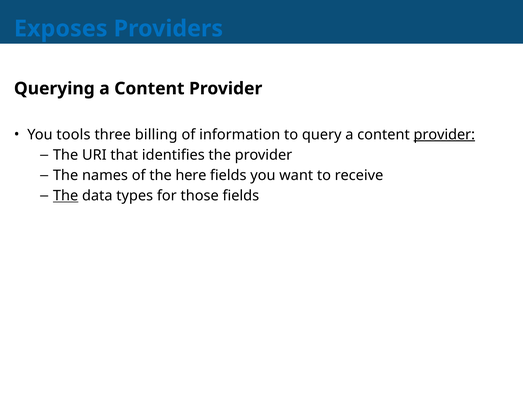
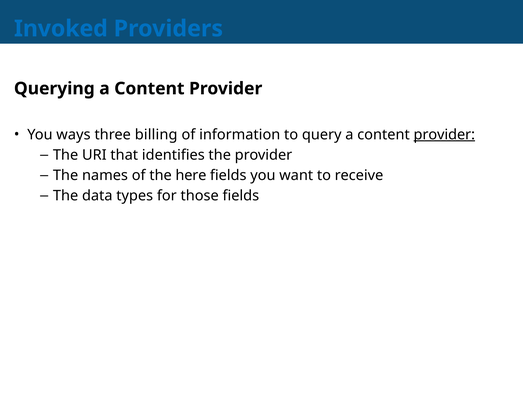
Exposes: Exposes -> Invoked
tools: tools -> ways
The at (66, 195) underline: present -> none
